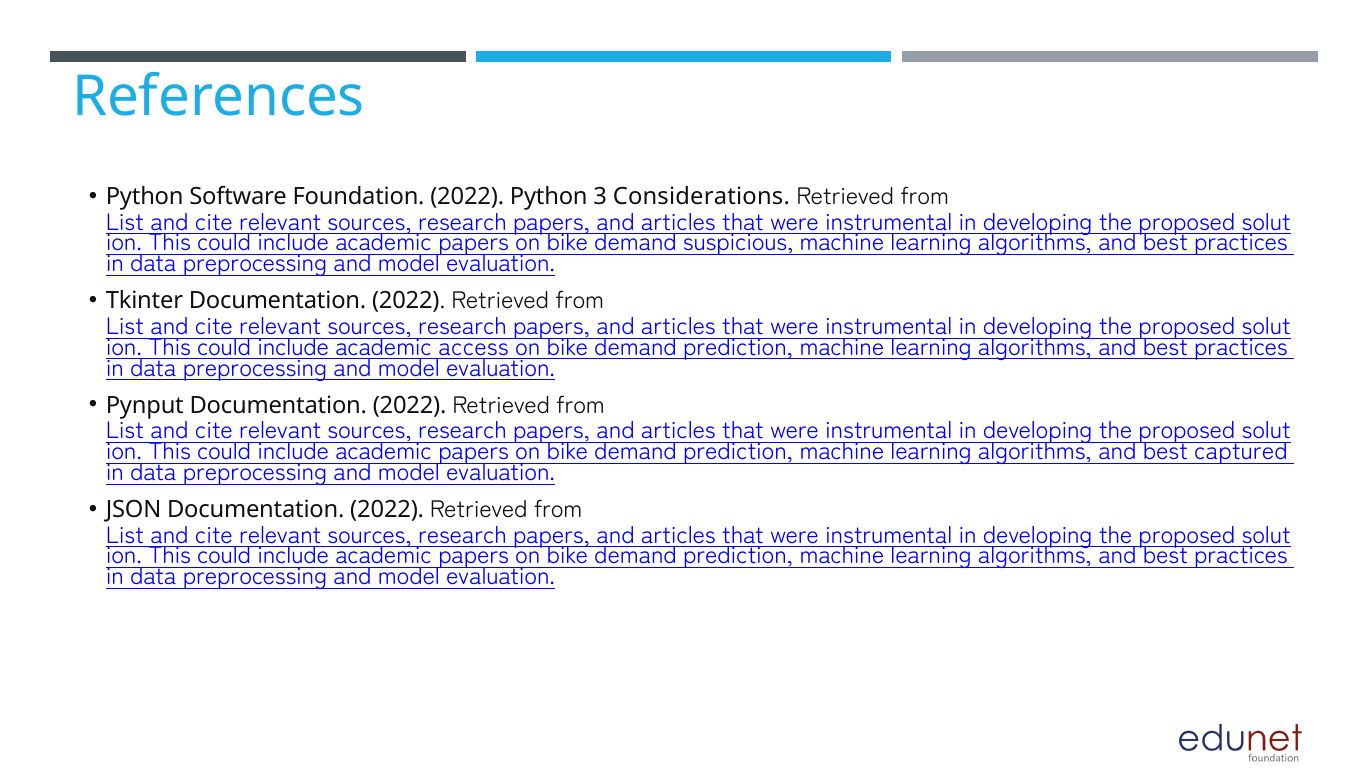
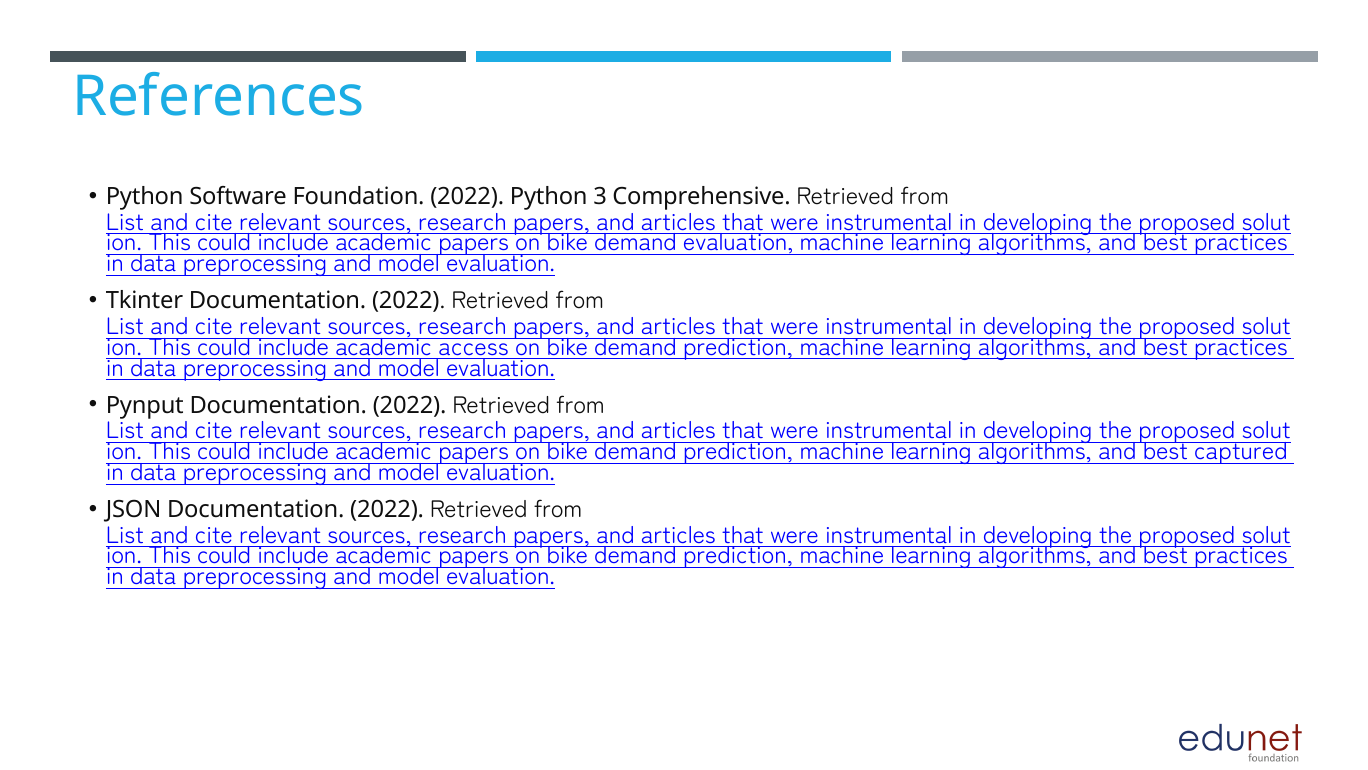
Considerations: Considerations -> Comprehensive
demand suspicious: suspicious -> evaluation
